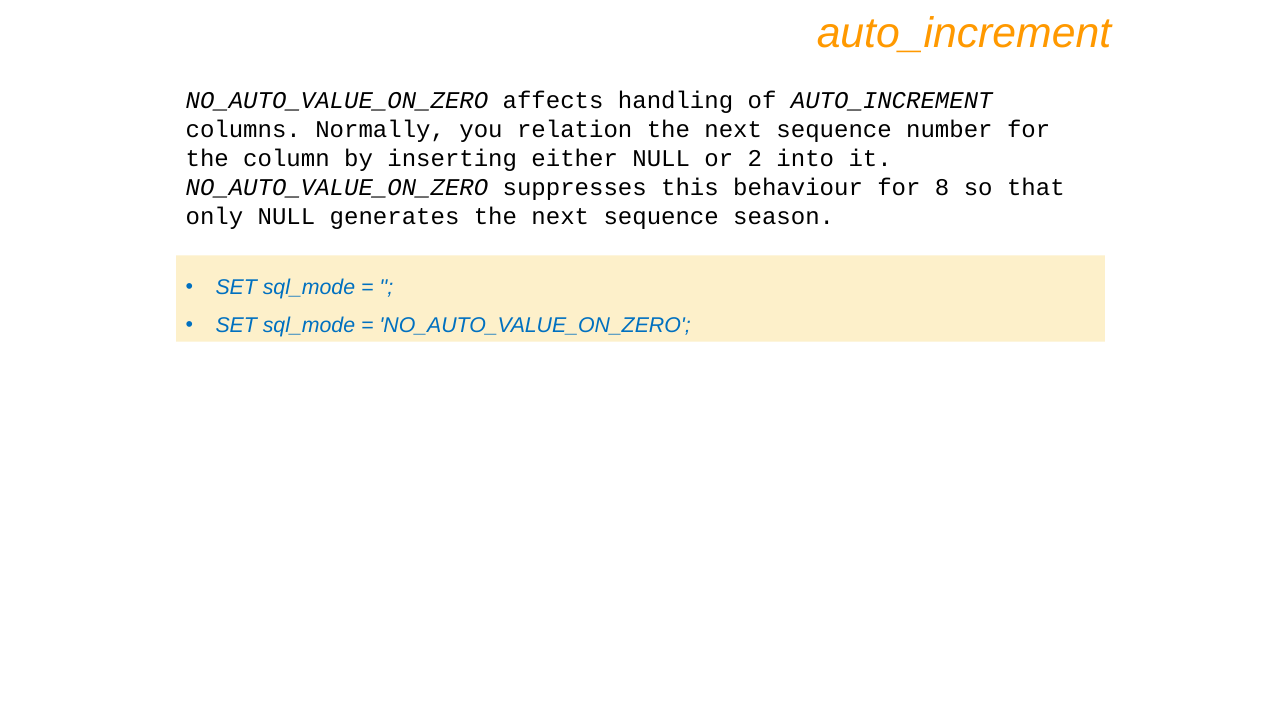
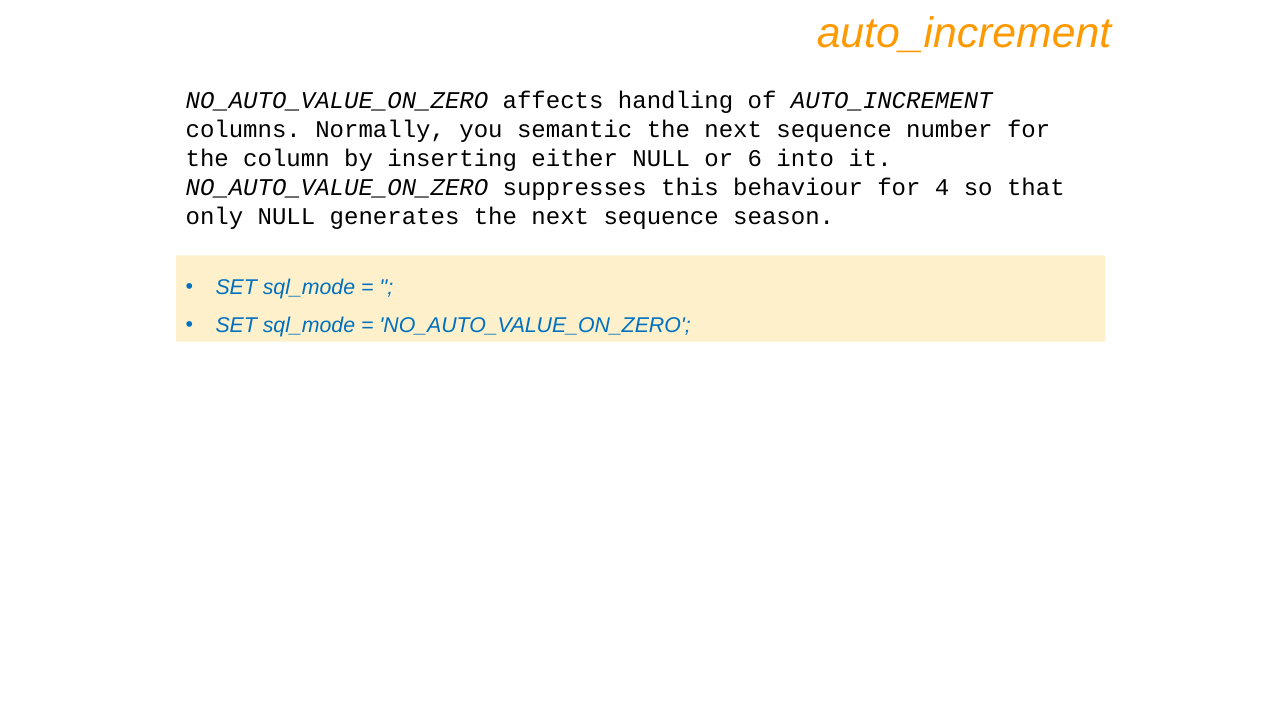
relation: relation -> semantic
2: 2 -> 6
8: 8 -> 4
